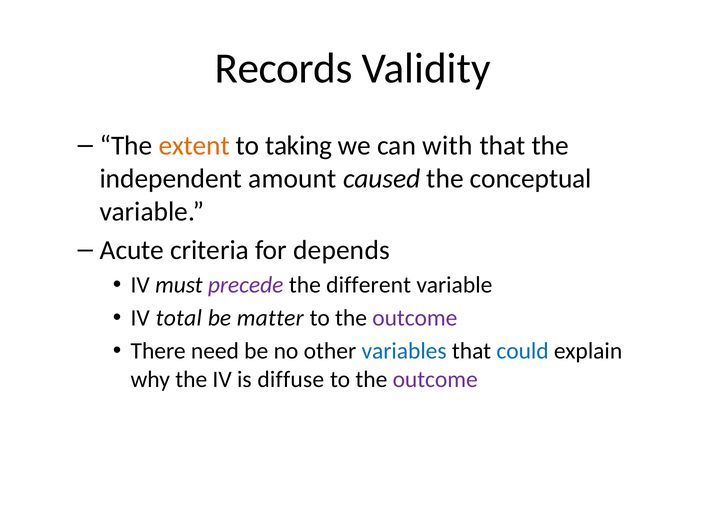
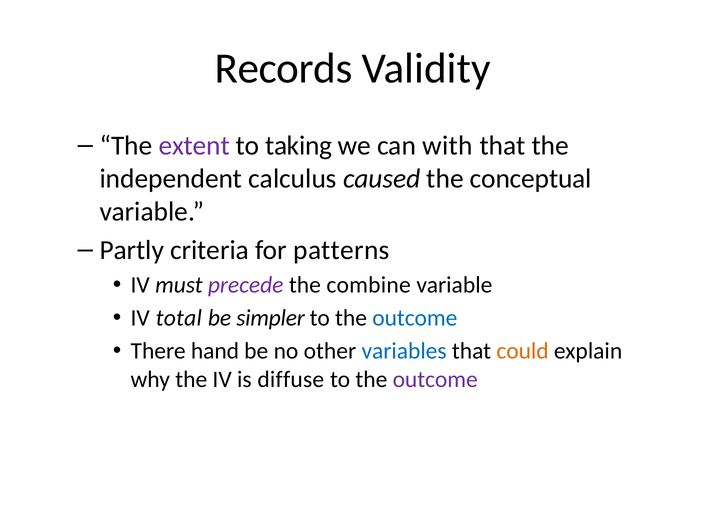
extent colour: orange -> purple
amount: amount -> calculus
Acute: Acute -> Partly
depends: depends -> patterns
different: different -> combine
matter: matter -> simpler
outcome at (415, 318) colour: purple -> blue
need: need -> hand
could colour: blue -> orange
